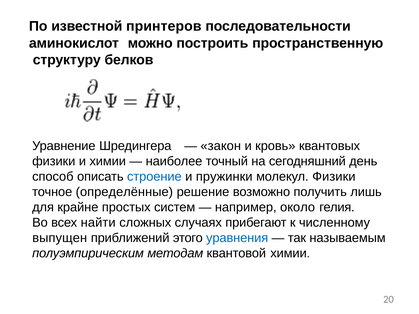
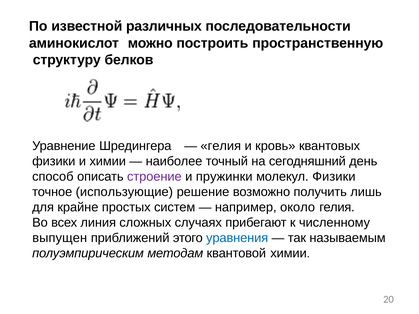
принтеров: принтеров -> различных
закон at (221, 146): закон -> гелия
строение colour: blue -> purple
определённые: определённые -> использующие
найти: найти -> линия
